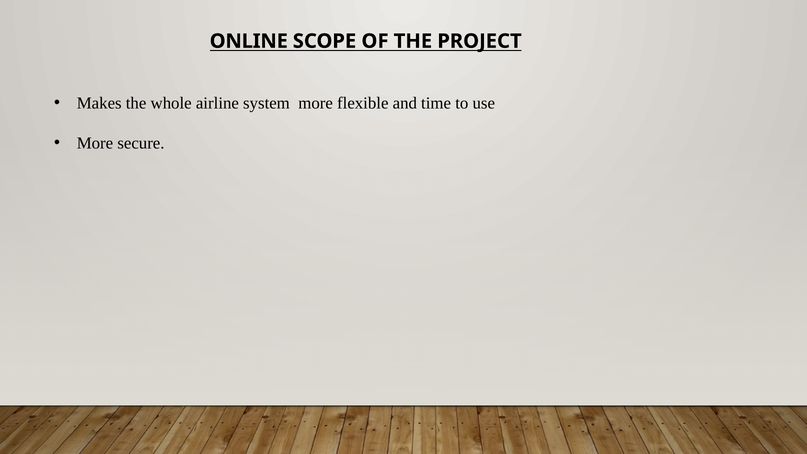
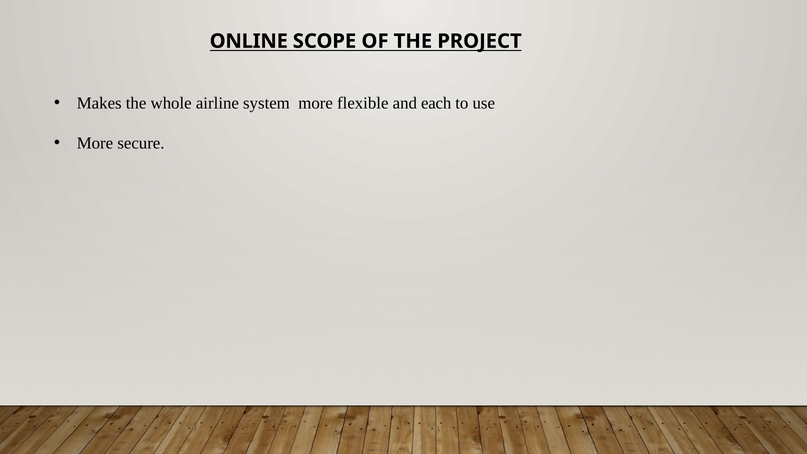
time: time -> each
